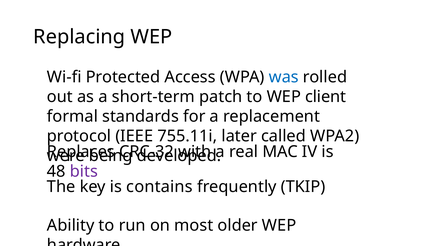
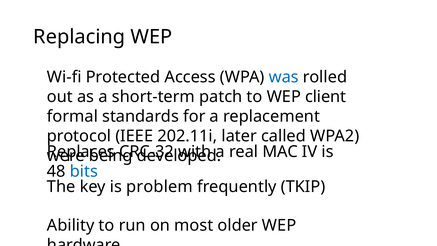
755.11i: 755.11i -> 202.11i
bits colour: purple -> blue
contains: contains -> problem
